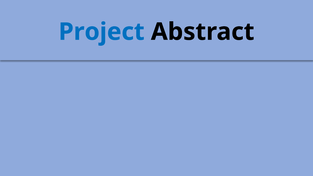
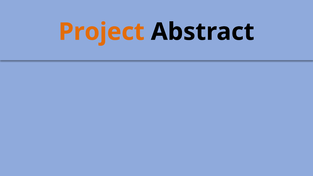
Project colour: blue -> orange
